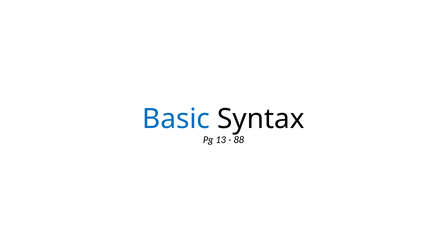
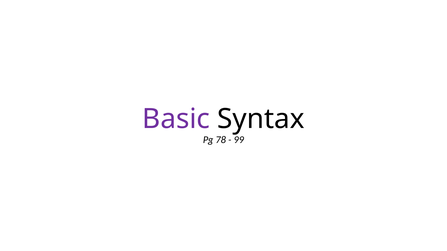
Basic colour: blue -> purple
13: 13 -> 78
88: 88 -> 99
